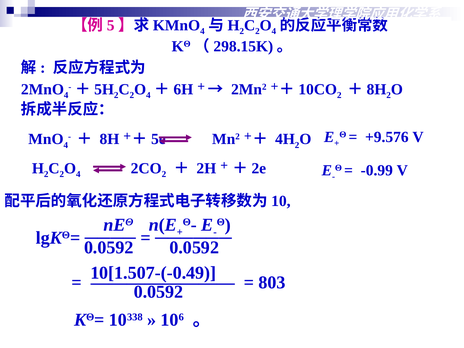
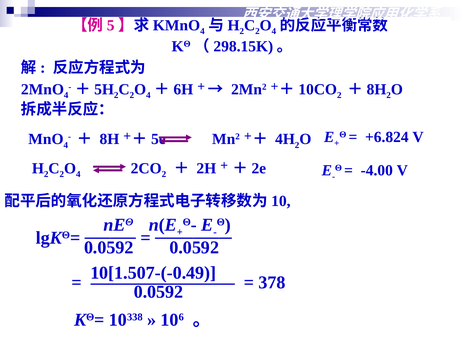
+9.576: +9.576 -> +6.824
-0.99: -0.99 -> -4.00
803: 803 -> 378
